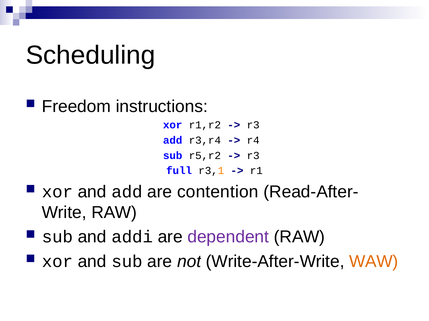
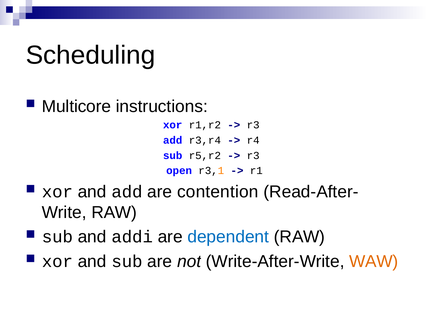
Freedom: Freedom -> Multicore
full: full -> open
dependent colour: purple -> blue
